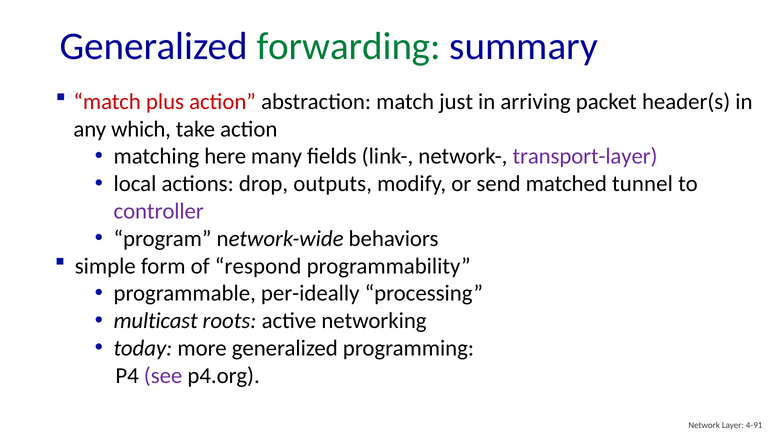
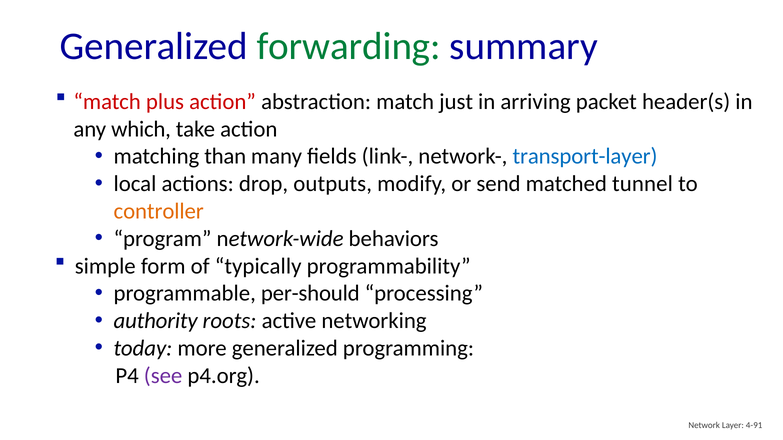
here: here -> than
transport-layer colour: purple -> blue
controller colour: purple -> orange
respond: respond -> typically
per-ideally: per-ideally -> per-should
multicast: multicast -> authority
